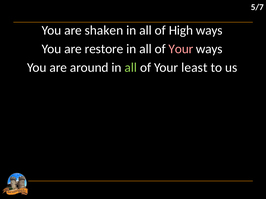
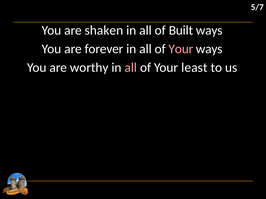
High: High -> Built
restore: restore -> forever
around: around -> worthy
all at (131, 68) colour: light green -> pink
